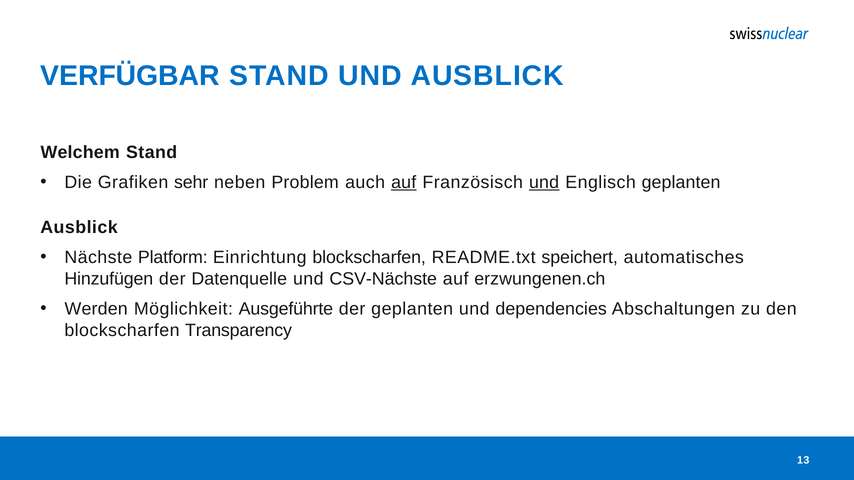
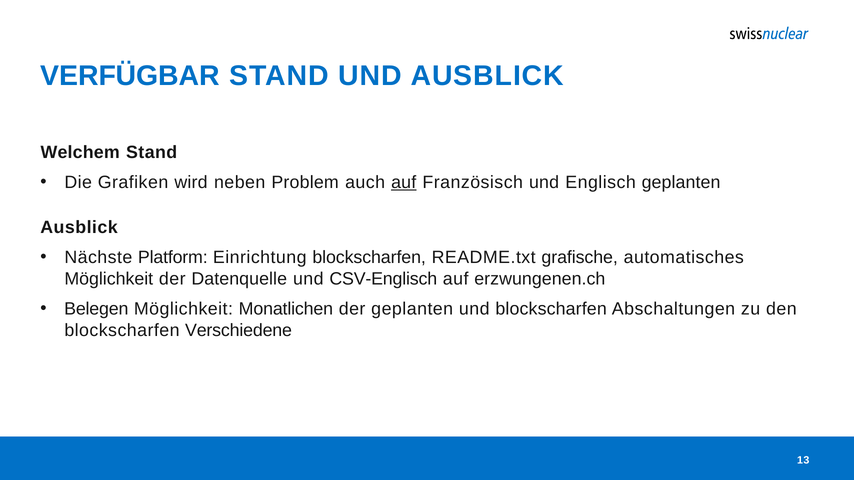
sehr: sehr -> wird
und at (544, 183) underline: present -> none
speichert: speichert -> grafische
Hinzufügen at (109, 279): Hinzufügen -> Möglichkeit
CSV-Nächste: CSV-Nächste -> CSV-Englisch
Werden: Werden -> Belegen
Ausgeführte: Ausgeführte -> Monatlichen
und dependencies: dependencies -> blockscharfen
Transparency: Transparency -> Verschiedene
